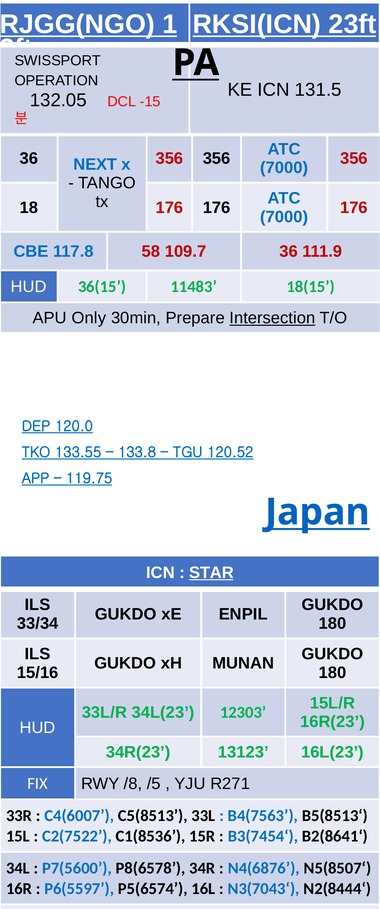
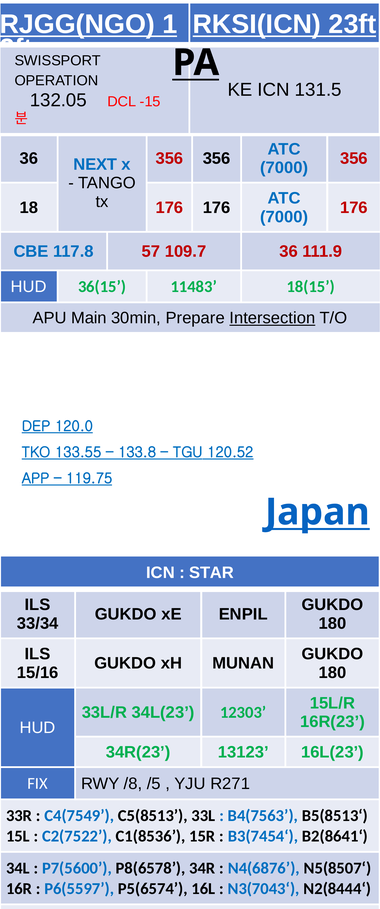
58: 58 -> 57
Only: Only -> Main
STAR underline: present -> none
C4(6007: C4(6007 -> C4(7549
